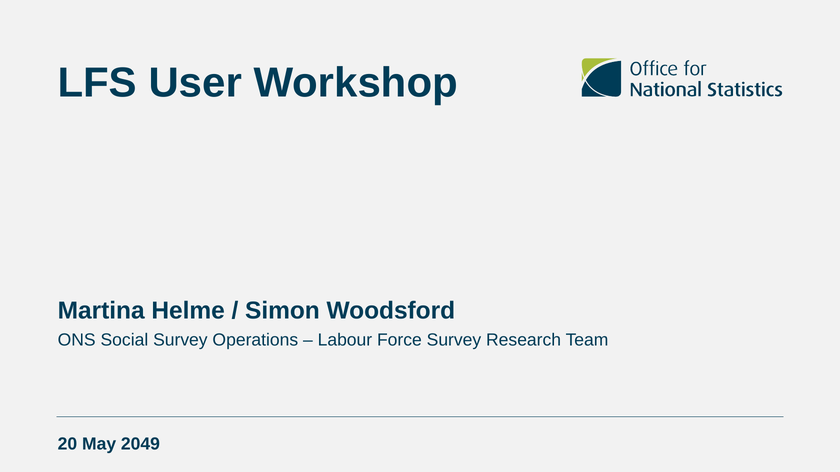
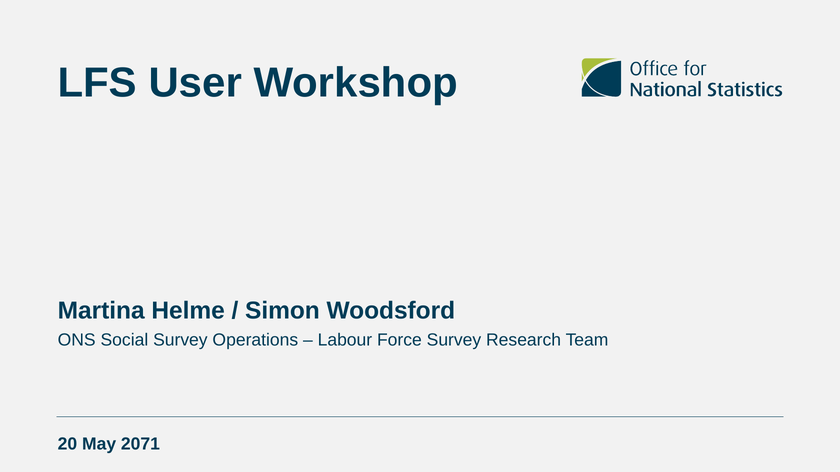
2049: 2049 -> 2071
